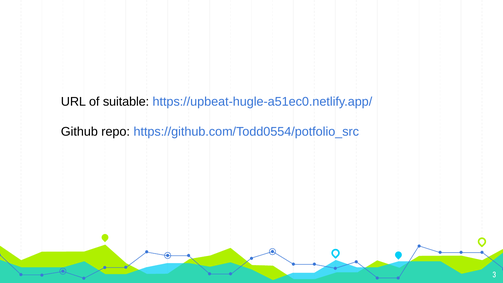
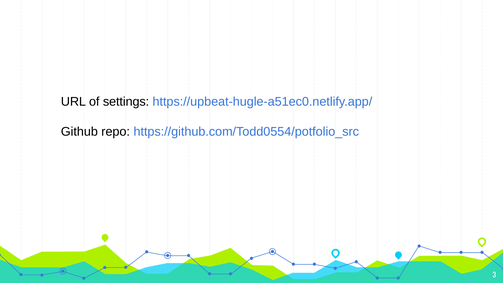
suitable: suitable -> settings
